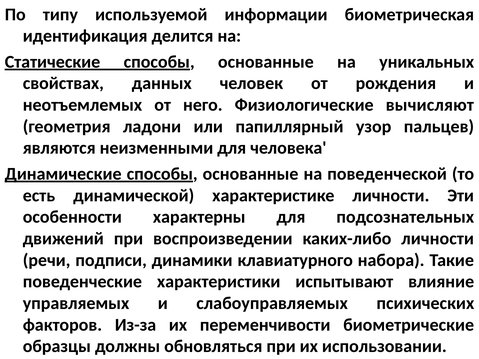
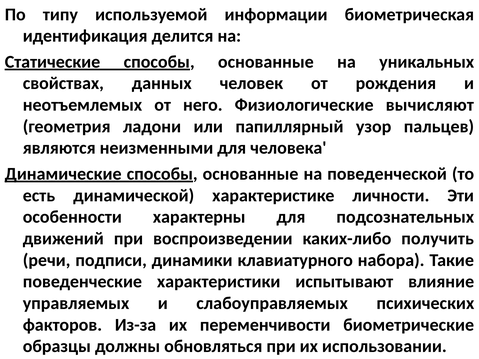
каких-либо личности: личности -> получить
